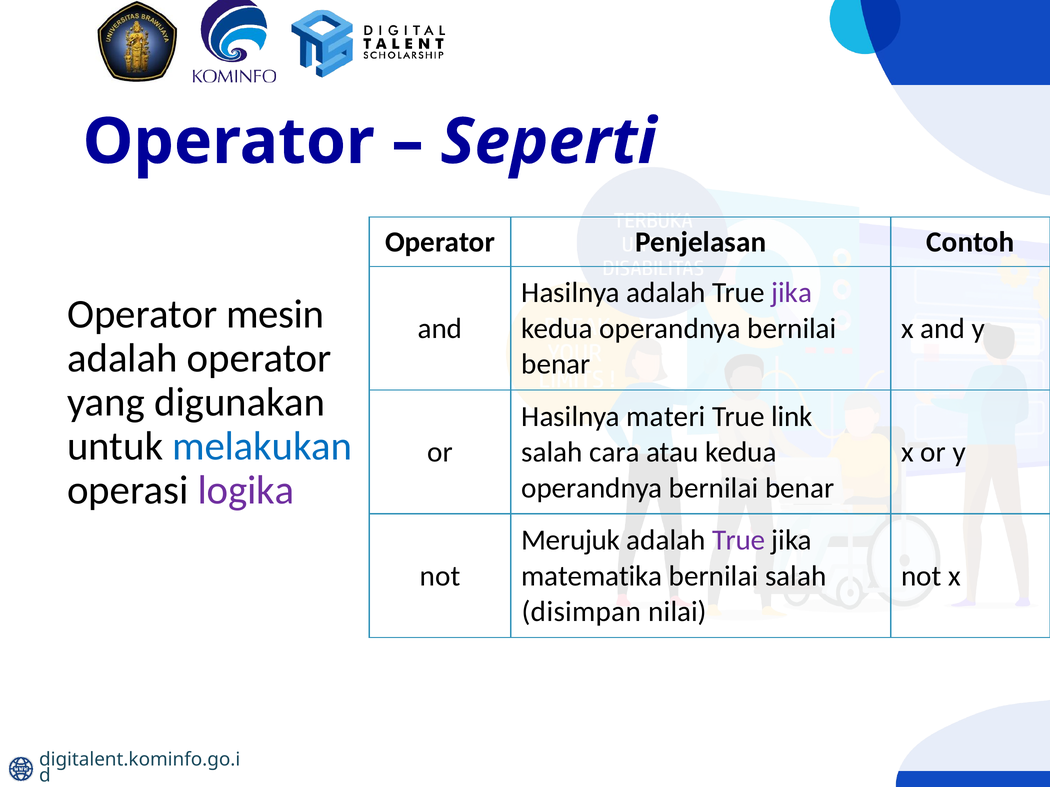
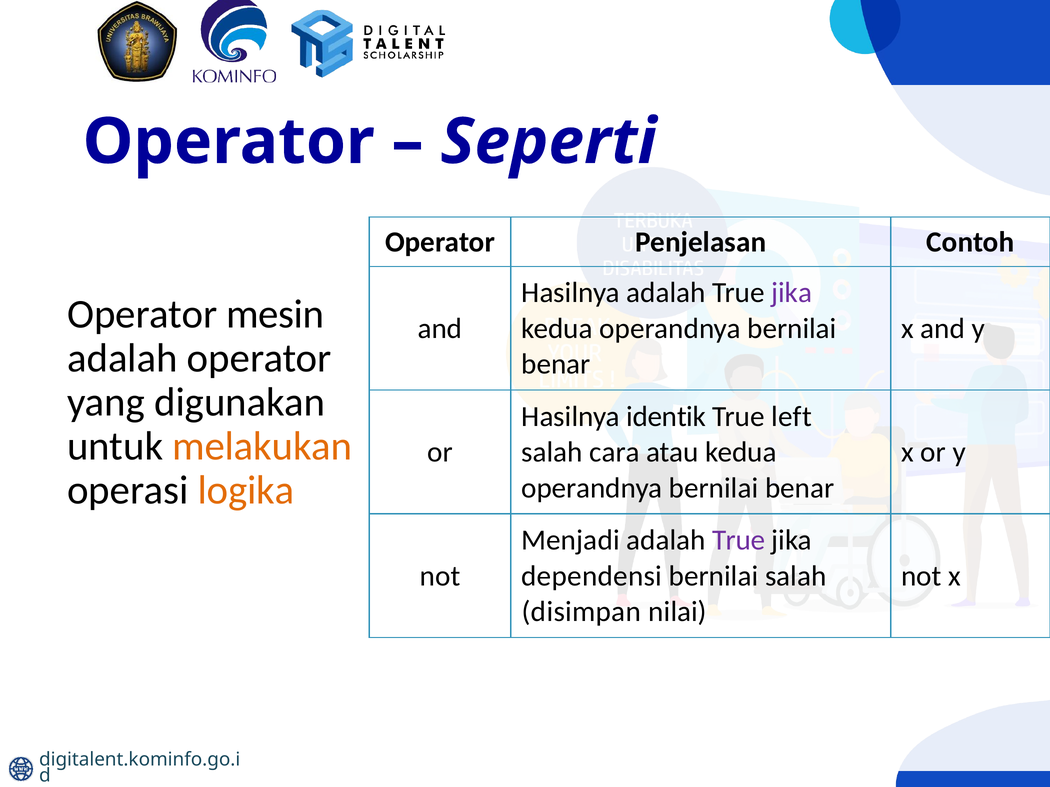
materi: materi -> identik
link: link -> left
melakukan colour: blue -> orange
logika colour: purple -> orange
Merujuk: Merujuk -> Menjadi
matematika: matematika -> dependensi
